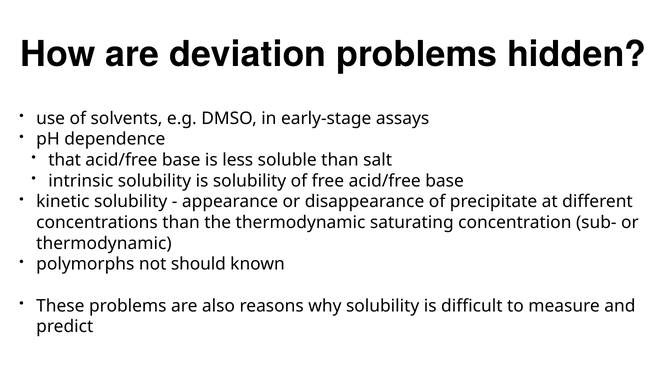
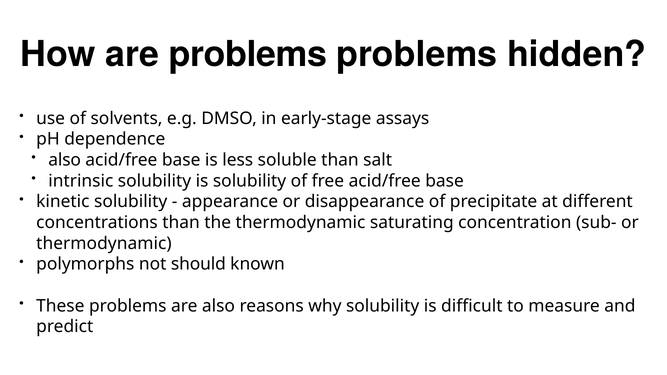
are deviation: deviation -> problems
that at (65, 160): that -> also
